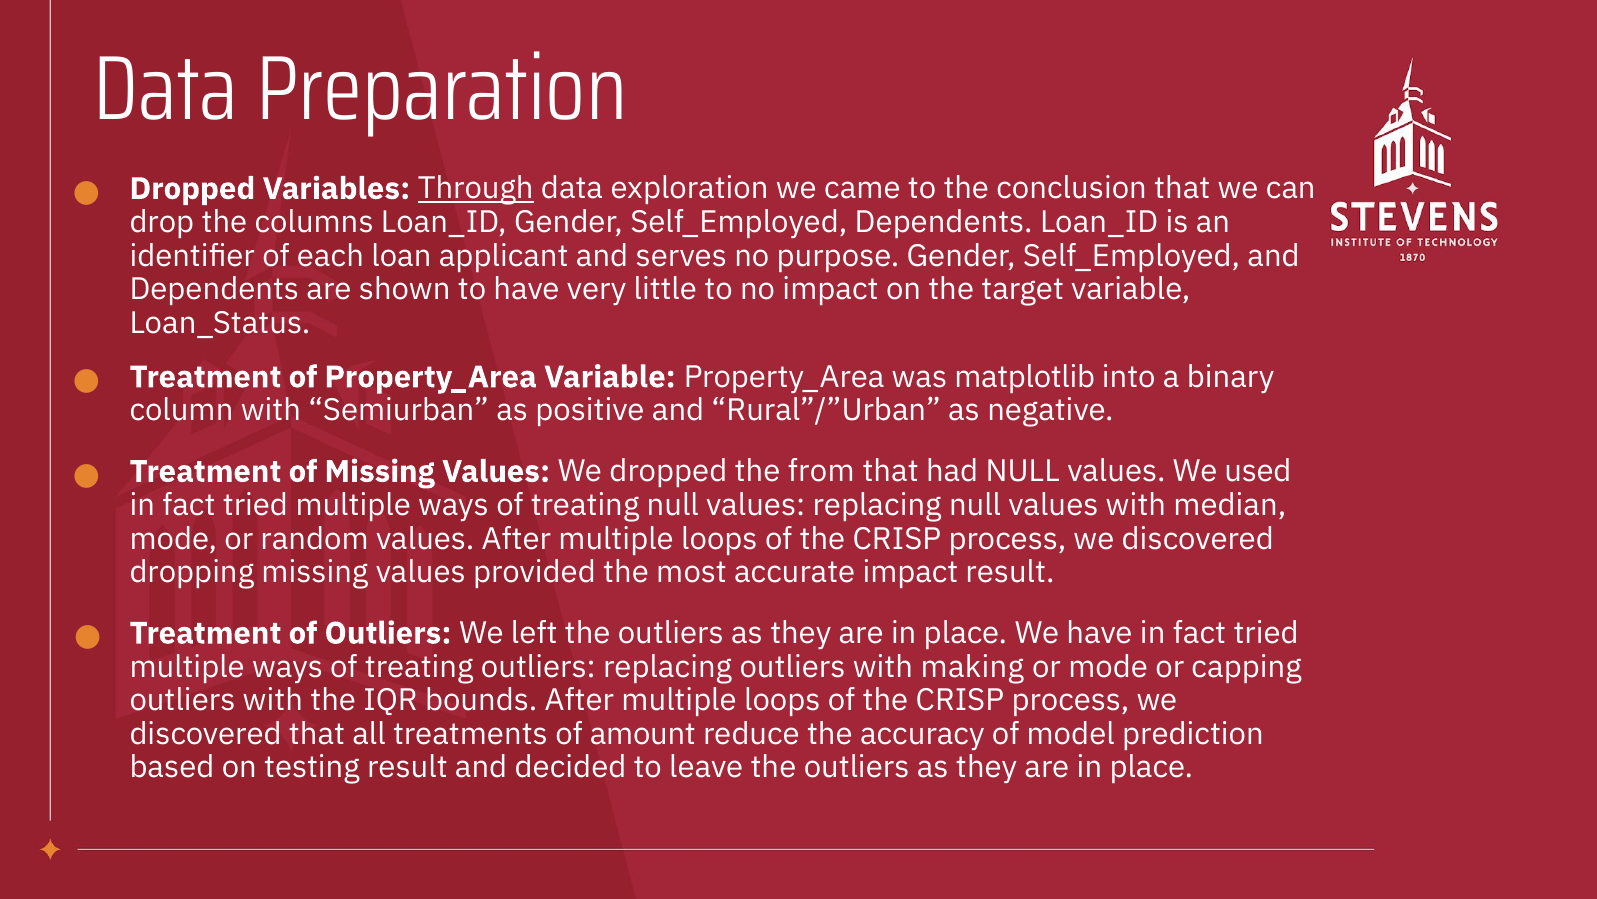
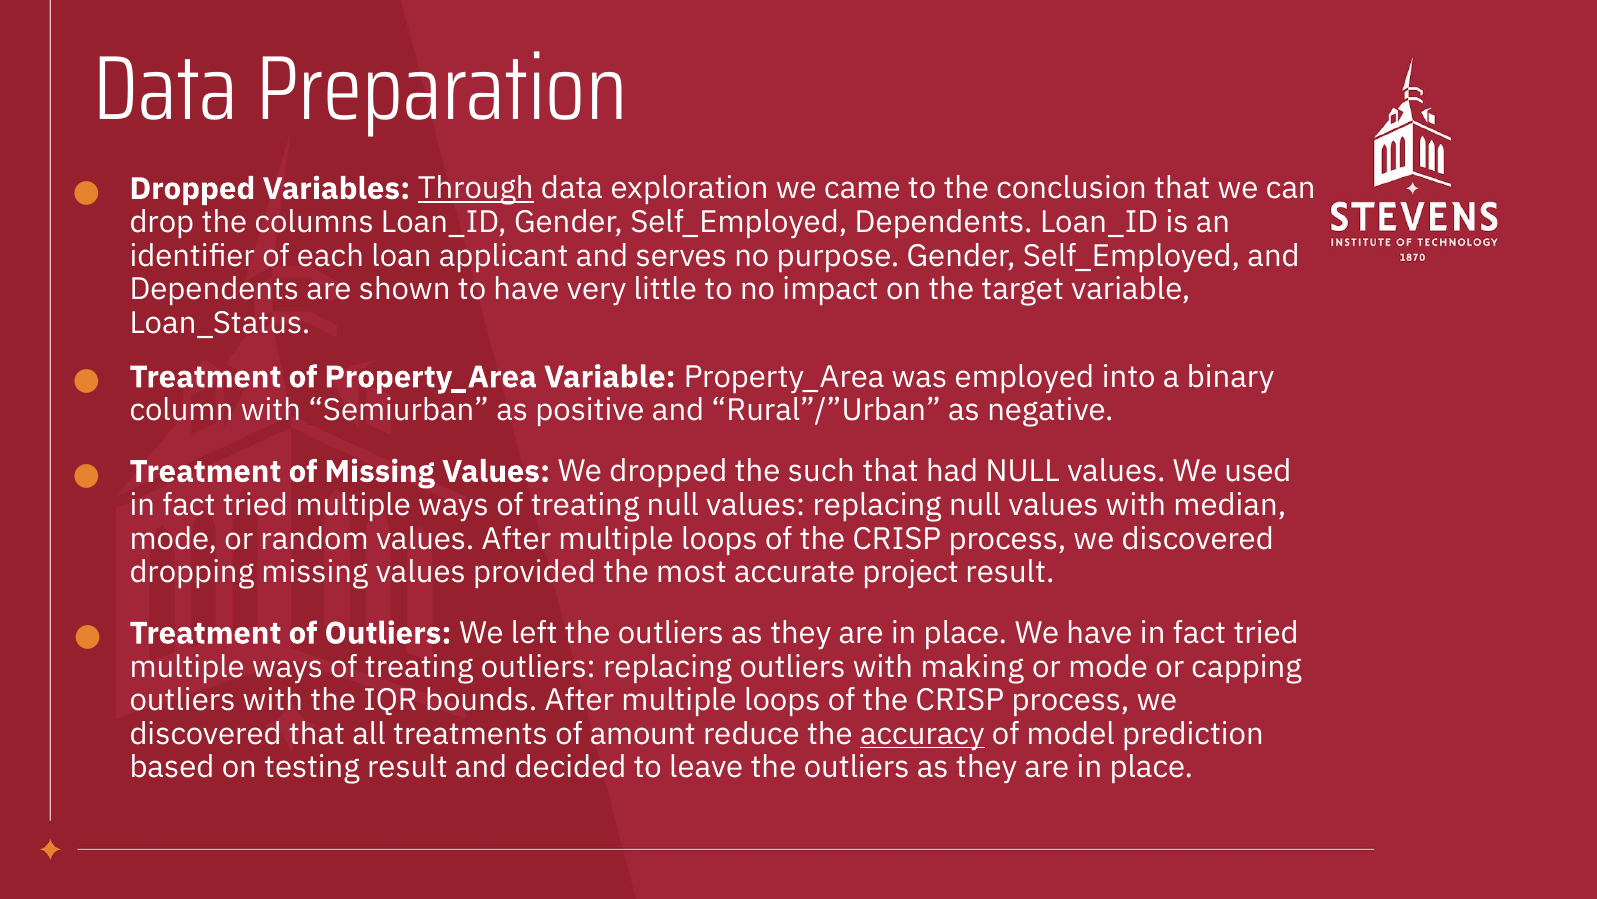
matplotlib: matplotlib -> employed
from: from -> such
accurate impact: impact -> project
accuracy underline: none -> present
